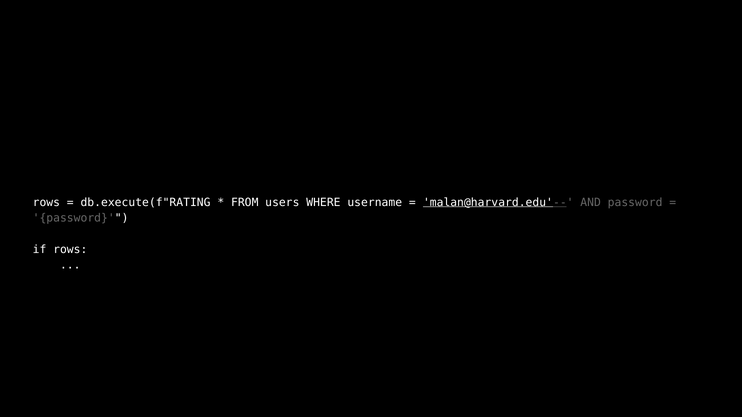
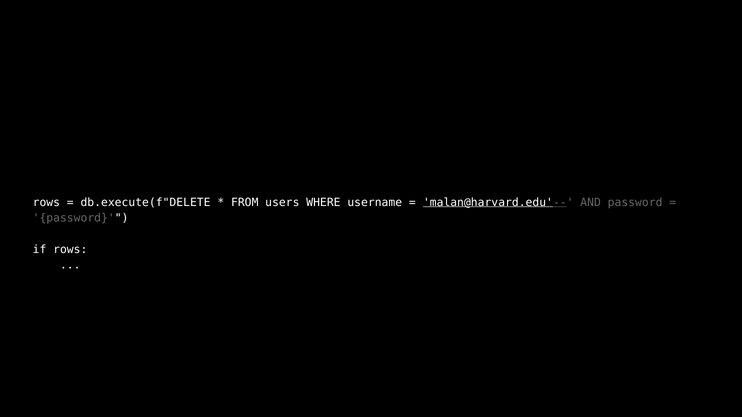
db.execute(f"RATING: db.execute(f"RATING -> db.execute(f"DELETE
